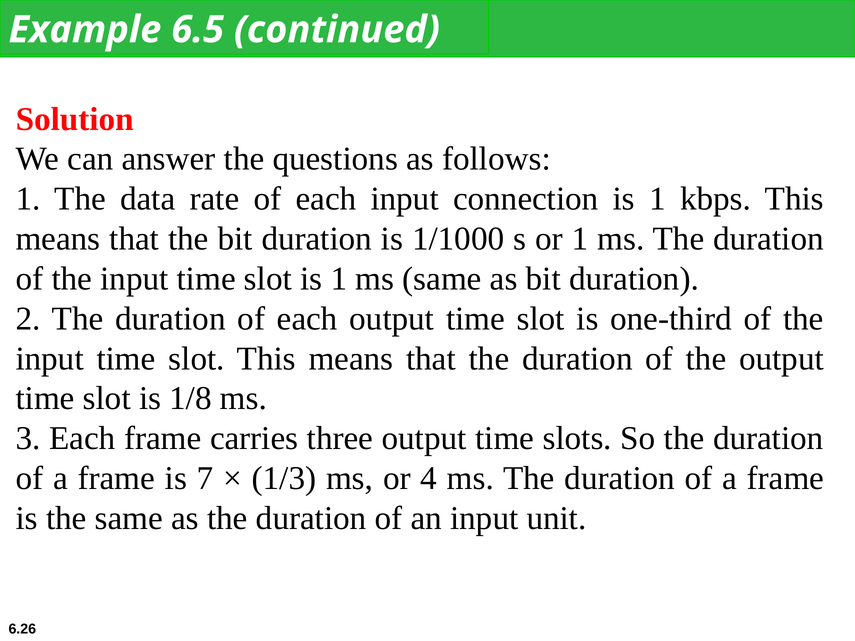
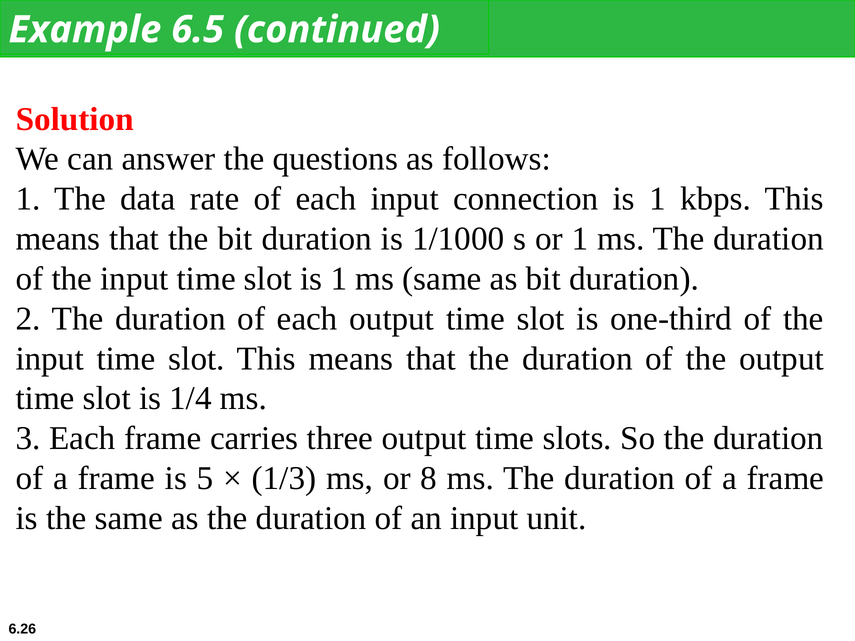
1/8: 1/8 -> 1/4
7: 7 -> 5
4: 4 -> 8
